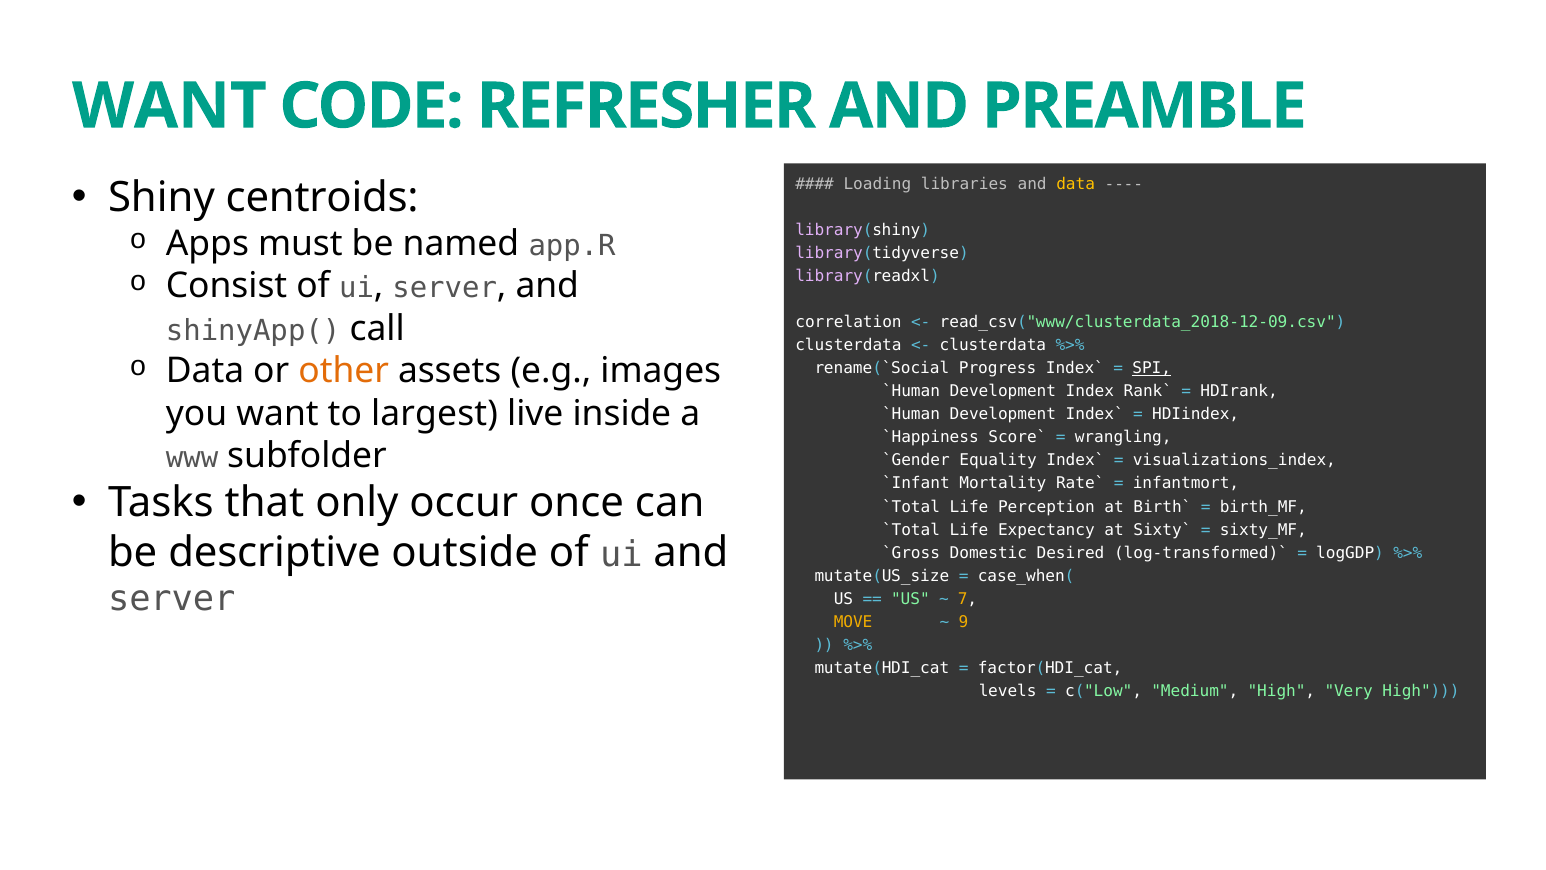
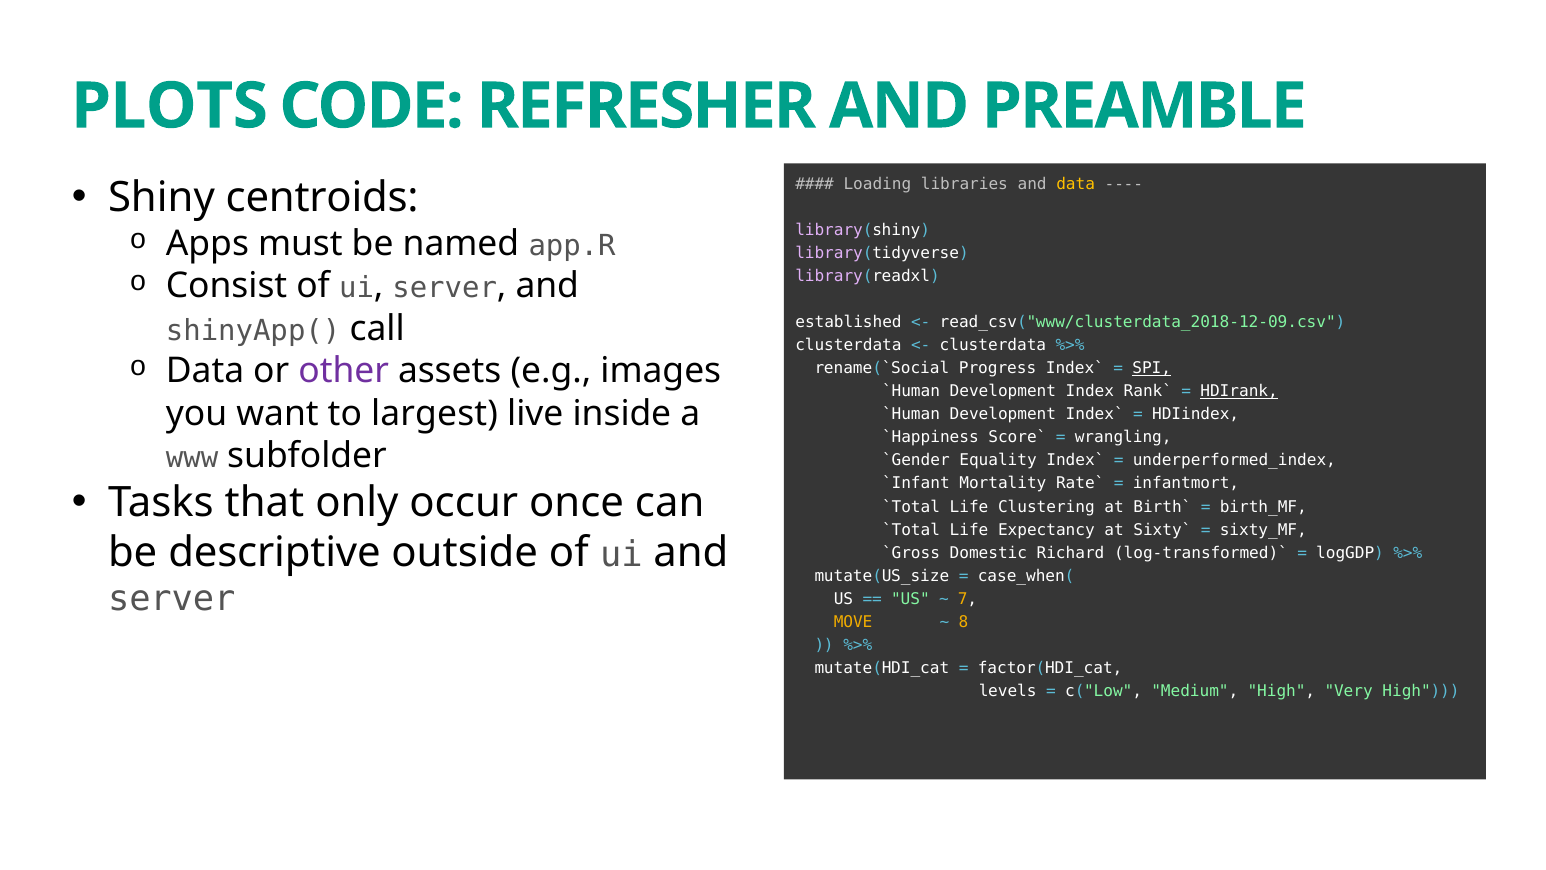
WANT at (169, 106): WANT -> PLOTS
correlation: correlation -> established
other colour: orange -> purple
HDIrank underline: none -> present
visualizations_index: visualizations_index -> underperformed_index
Perception: Perception -> Clustering
Desired: Desired -> Richard
9: 9 -> 8
